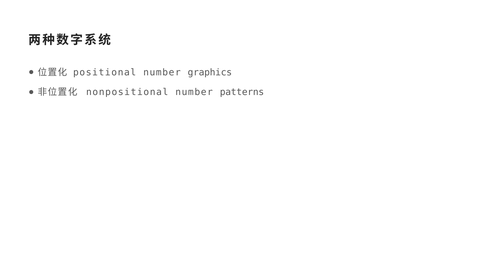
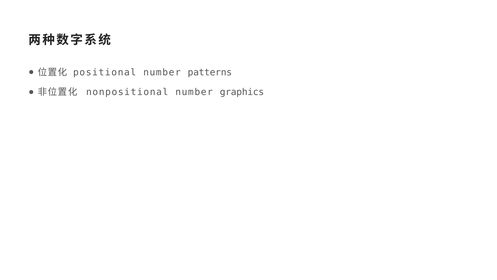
graphics: graphics -> patterns
patterns: patterns -> graphics
